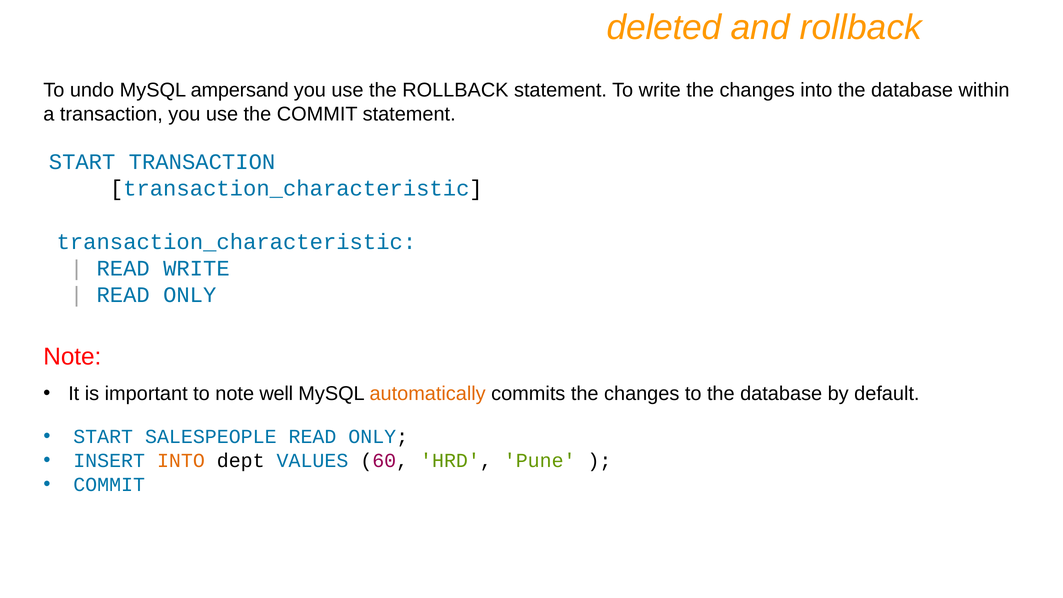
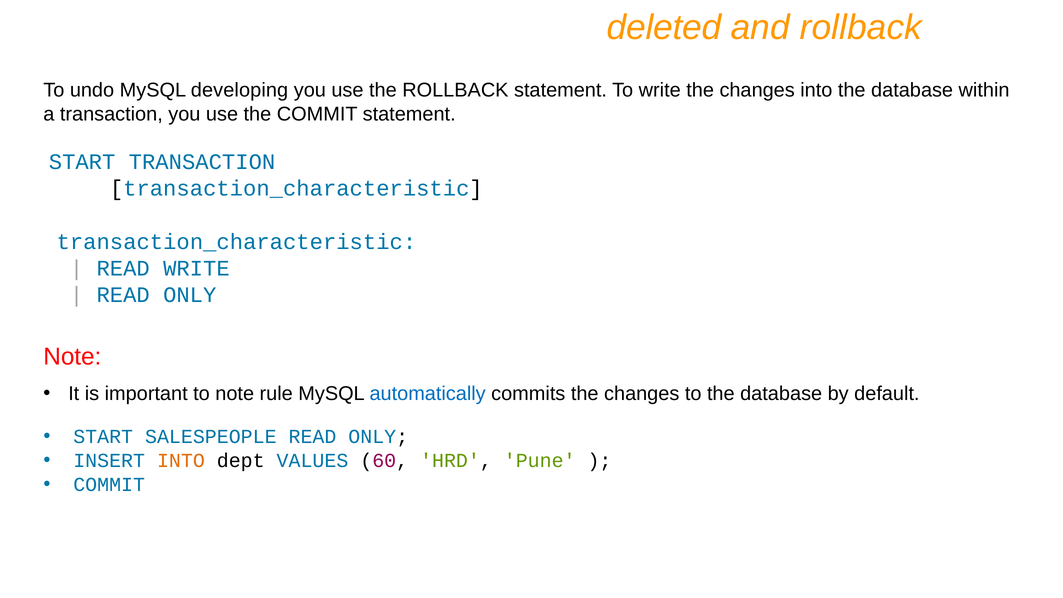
ampersand: ampersand -> developing
well: well -> rule
automatically colour: orange -> blue
